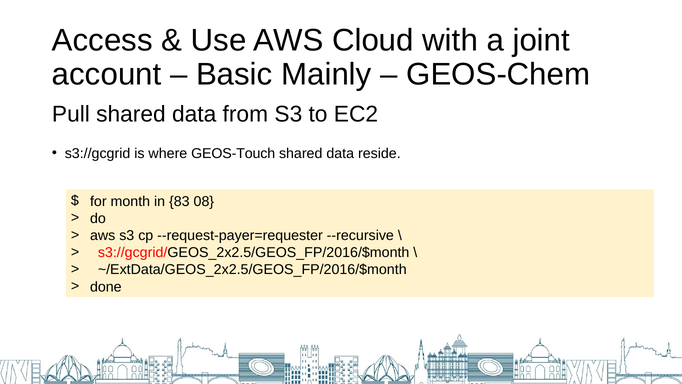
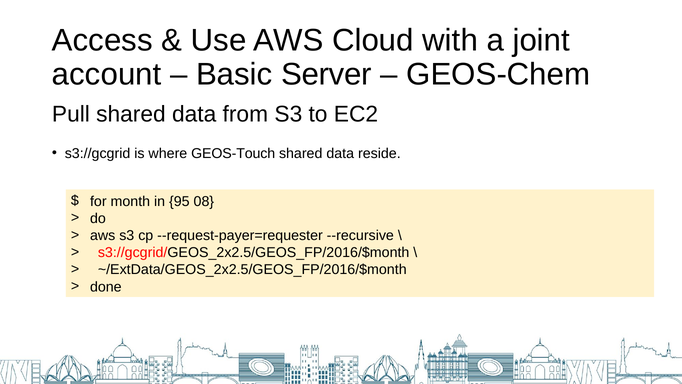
Mainly: Mainly -> Server
83: 83 -> 95
